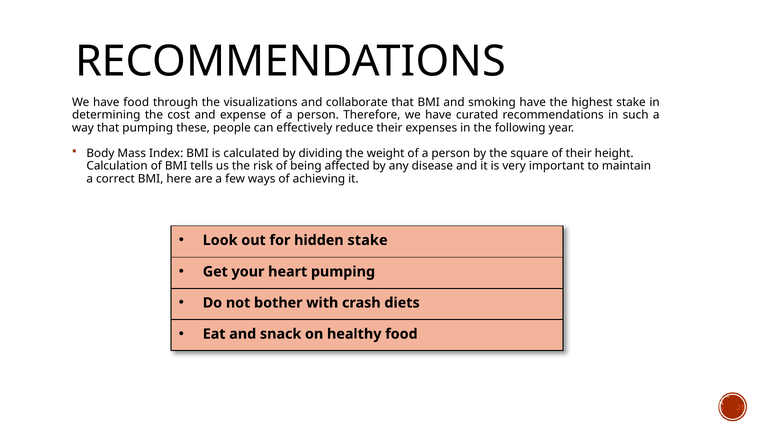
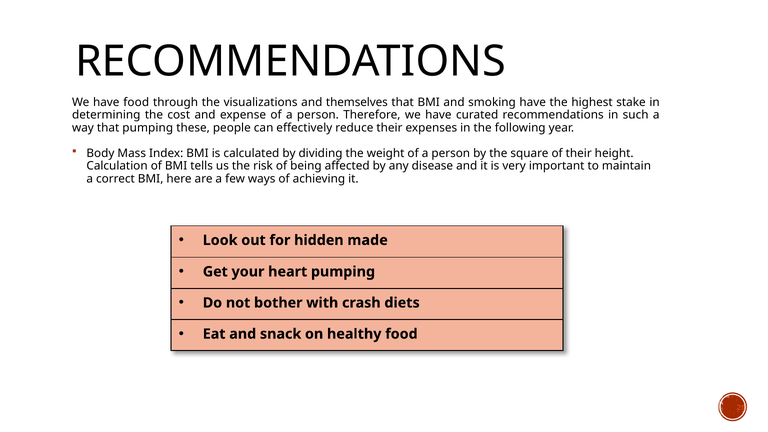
collaborate: collaborate -> themselves
hidden stake: stake -> made
